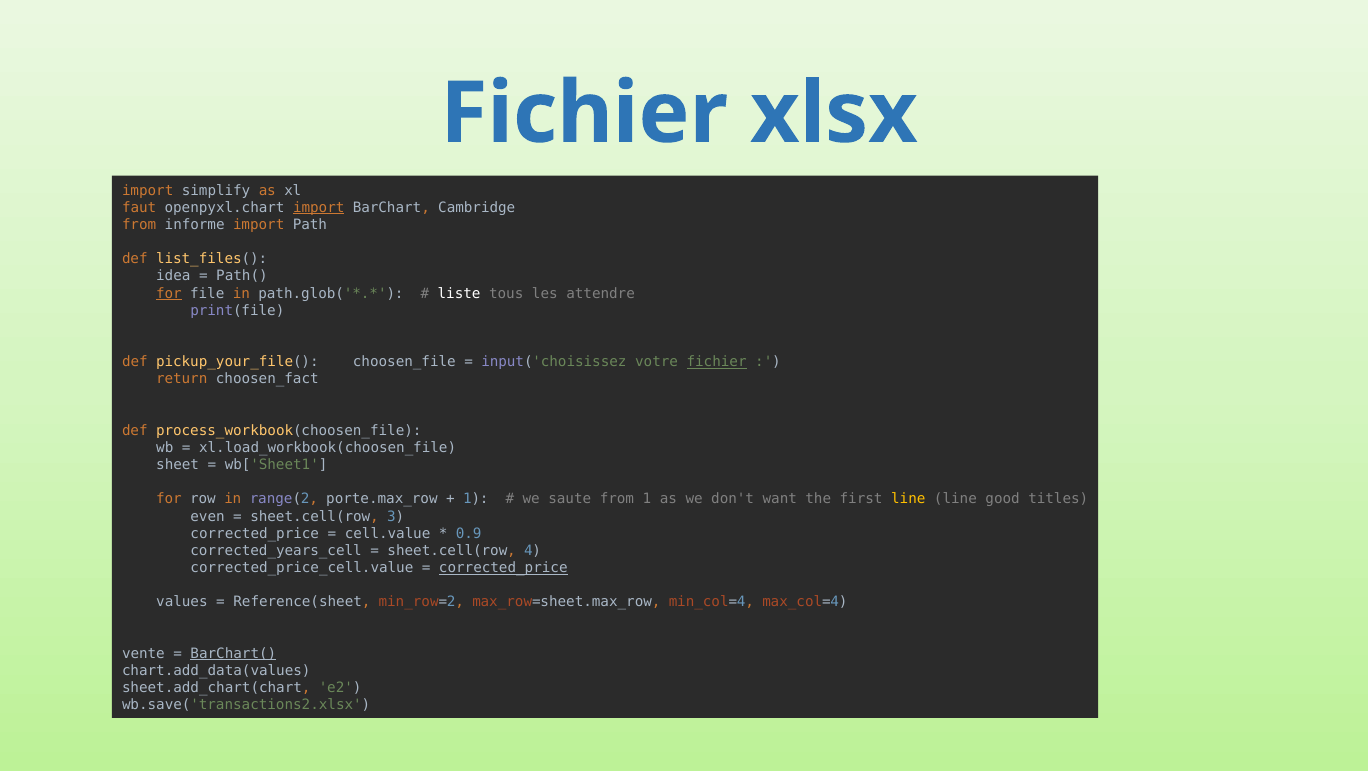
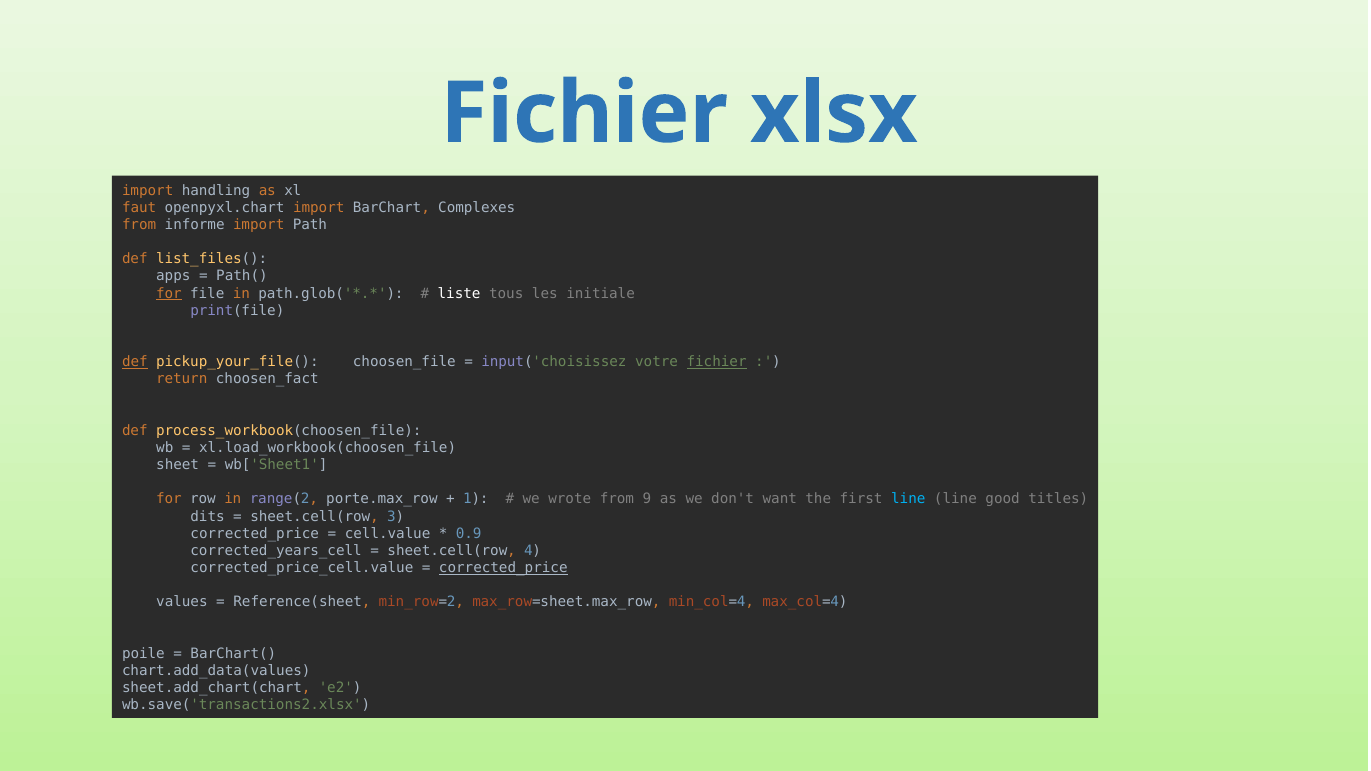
simplify: simplify -> handling
import at (319, 208) underline: present -> none
Cambridge: Cambridge -> Complexes
idea: idea -> apps
attendre: attendre -> initiale
def at (135, 362) underline: none -> present
saute: saute -> wrote
from 1: 1 -> 9
line at (908, 499) colour: yellow -> light blue
even: even -> dits
vente: vente -> poile
BarChart( underline: present -> none
